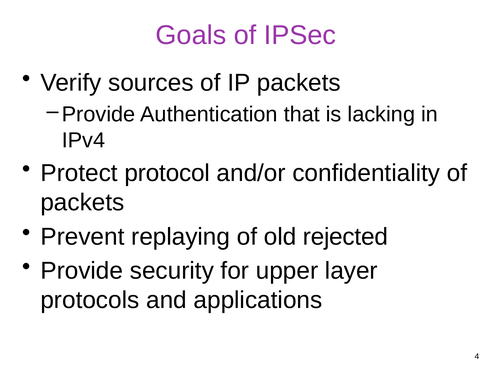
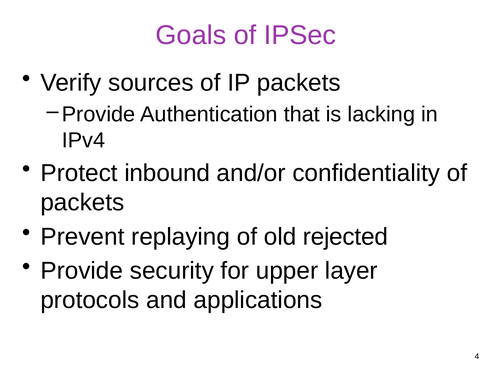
protocol: protocol -> inbound
